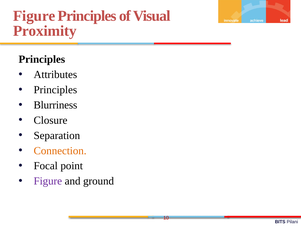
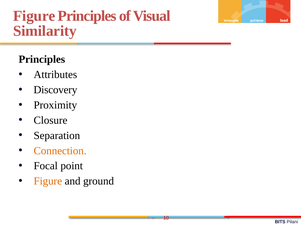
Proximity: Proximity -> Similarity
Principles at (55, 90): Principles -> Discovery
Blurriness: Blurriness -> Proximity
Figure at (48, 181) colour: purple -> orange
